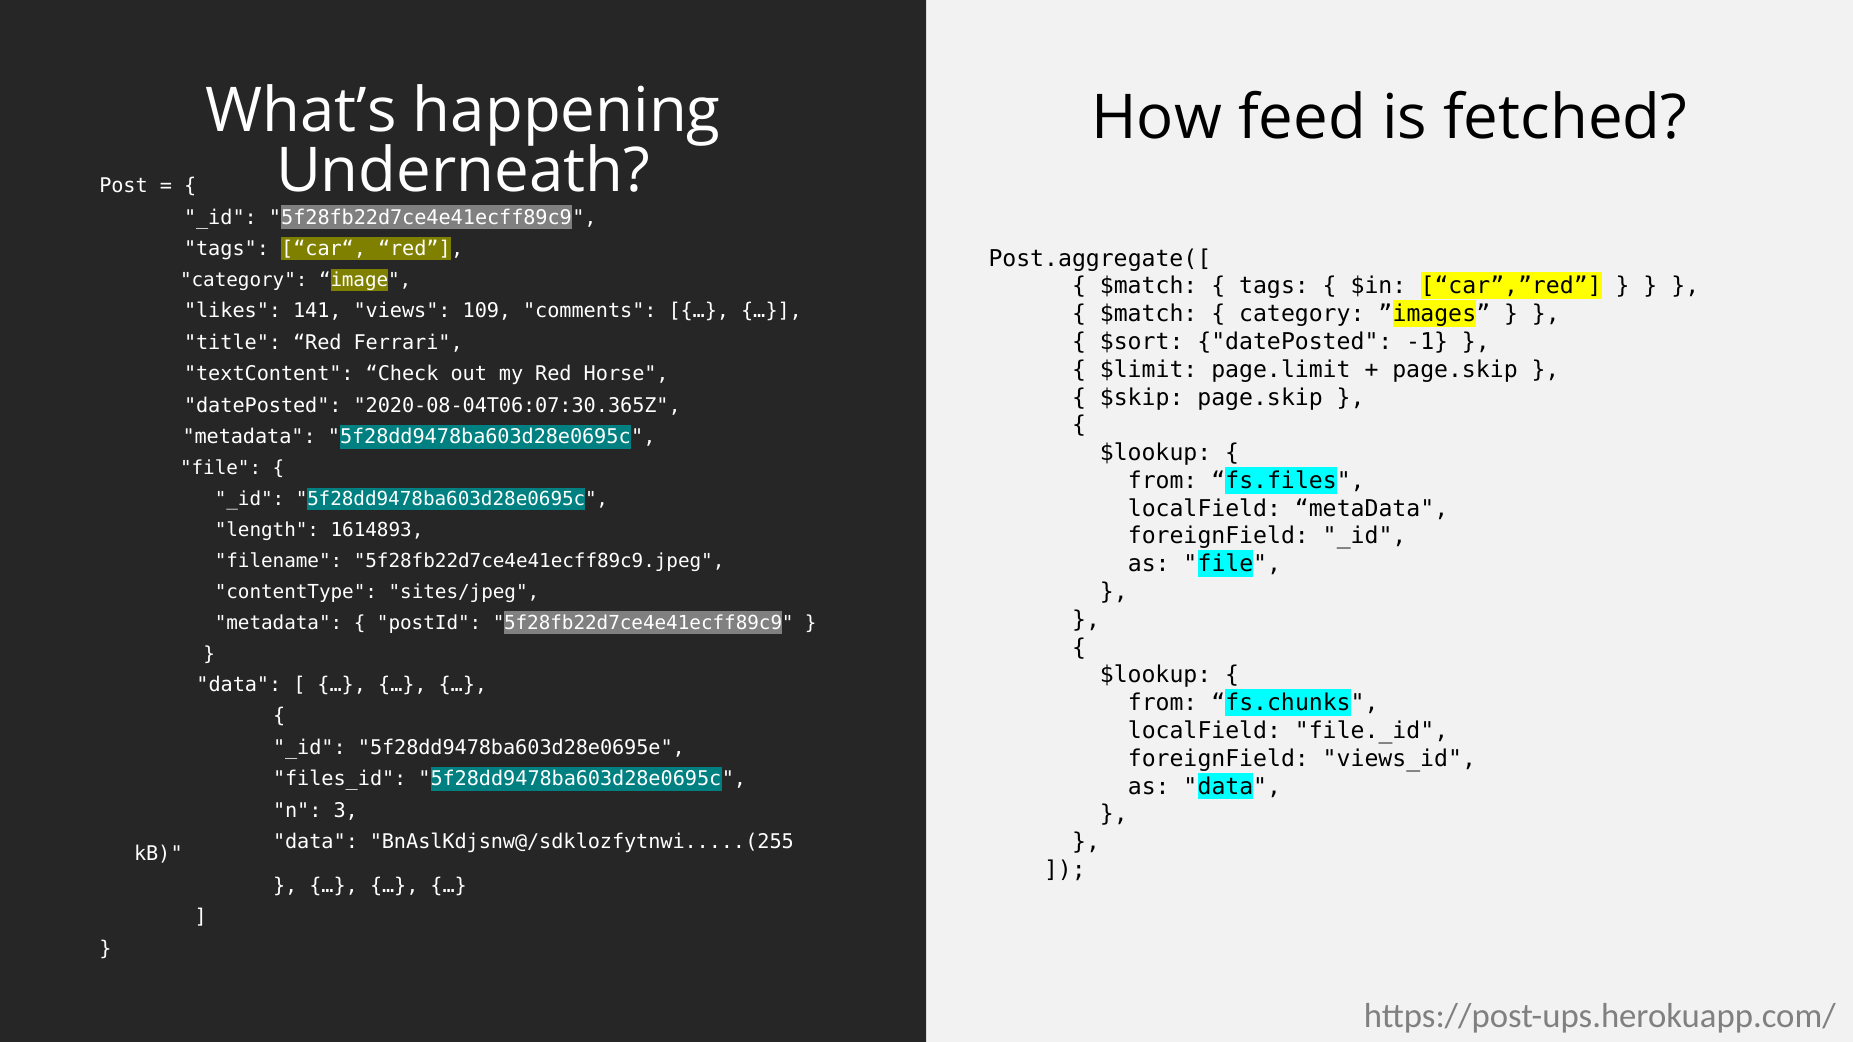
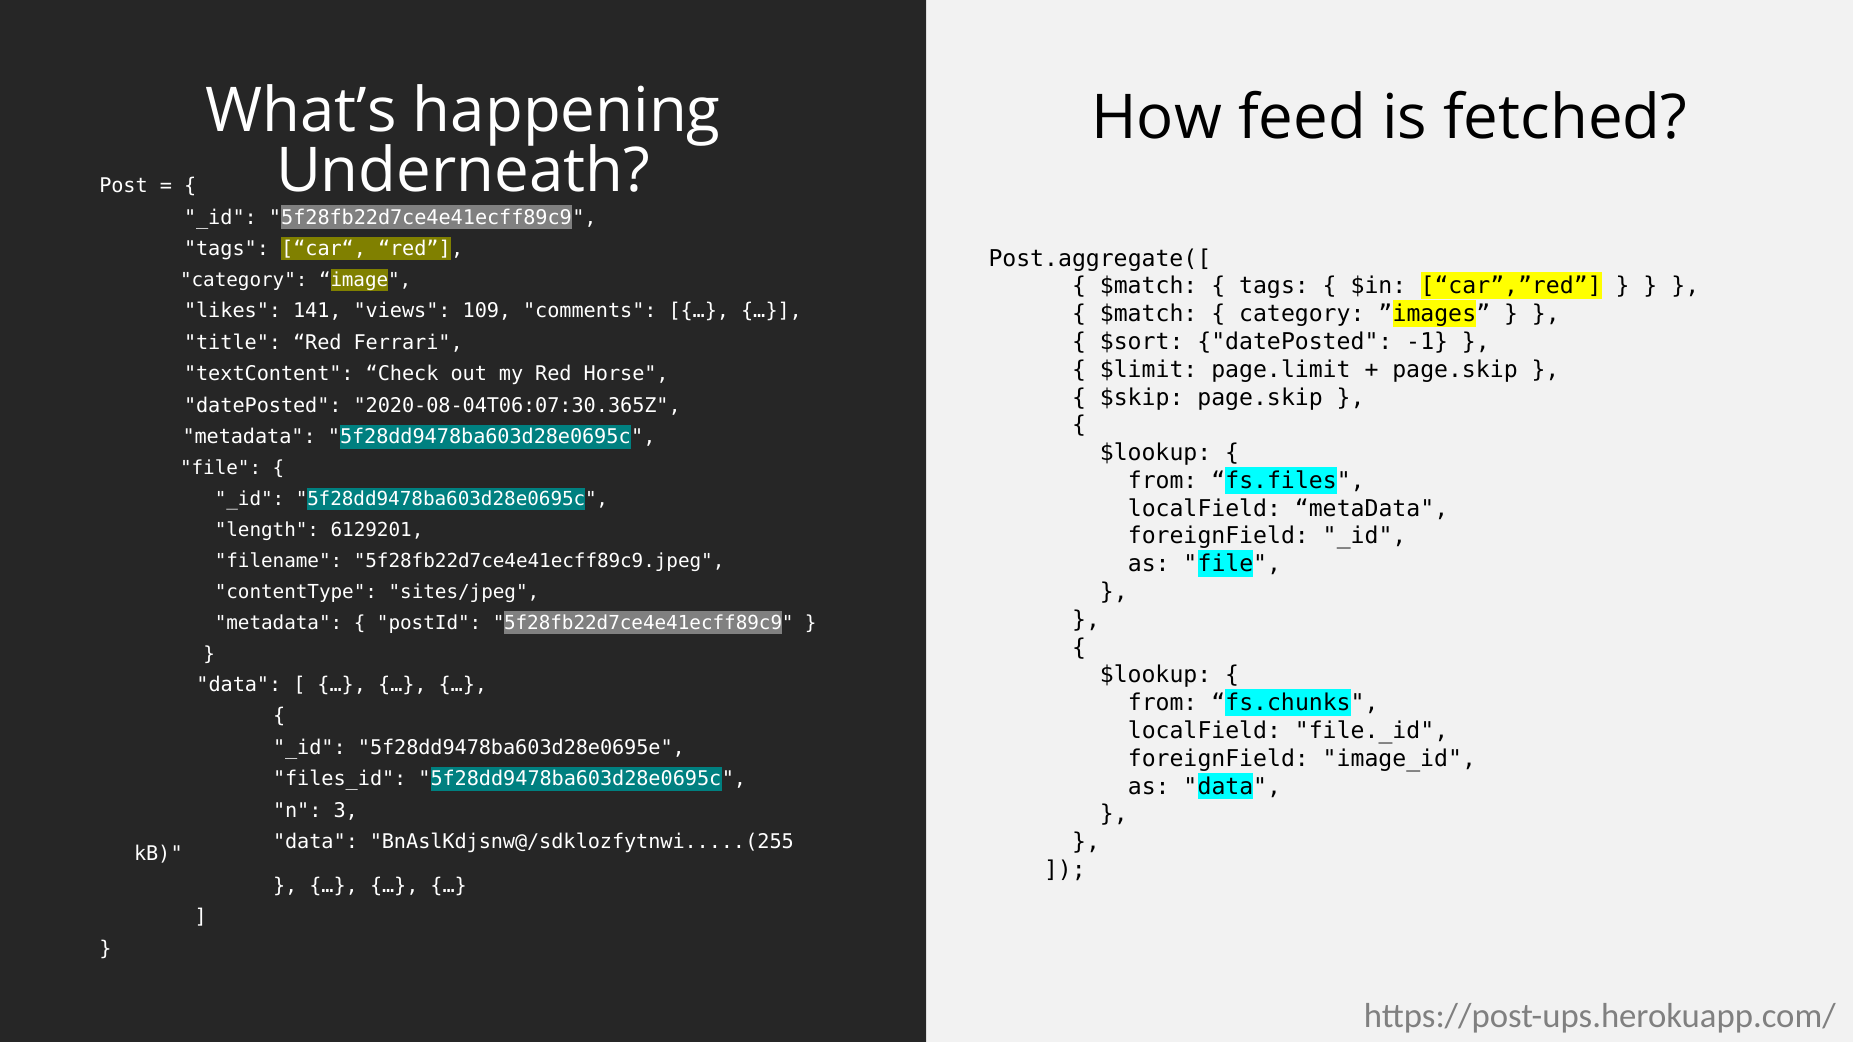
1614893: 1614893 -> 6129201
views_id: views_id -> image_id
